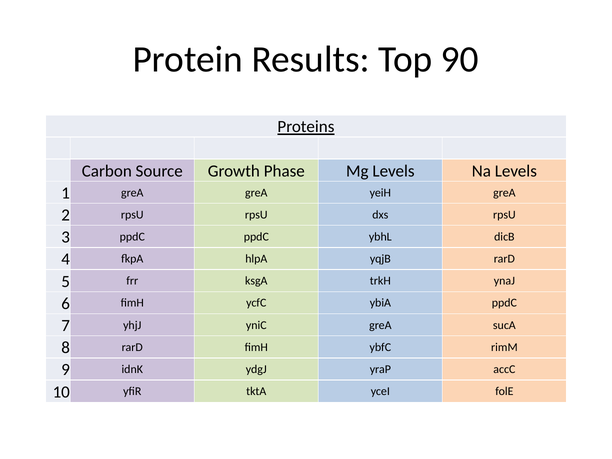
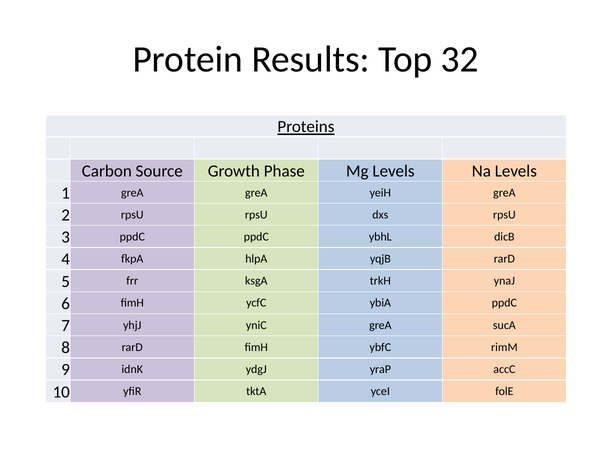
90: 90 -> 32
